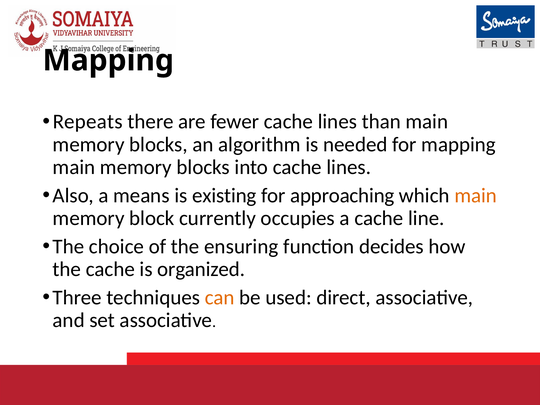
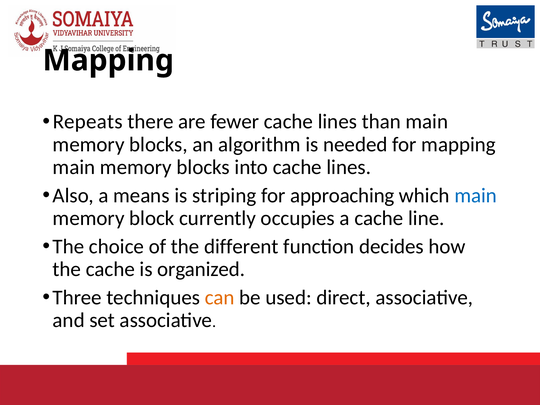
existing: existing -> striping
main at (476, 195) colour: orange -> blue
ensuring: ensuring -> different
